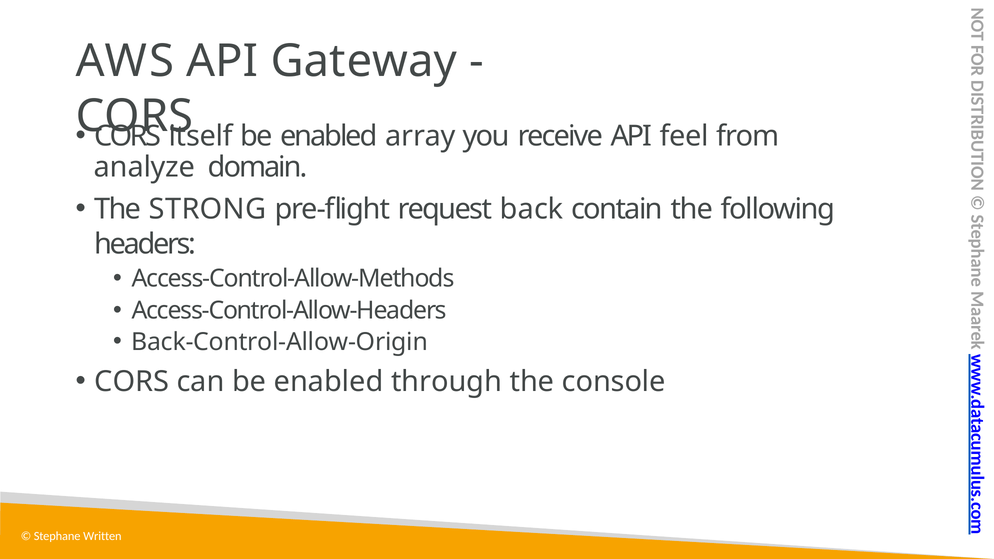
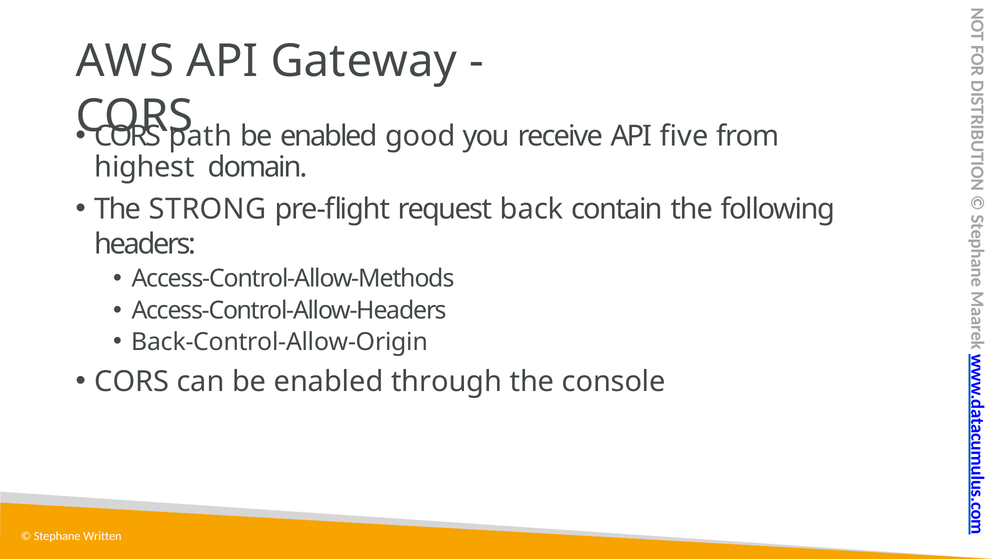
itself: itself -> path
array: array -> good
feel: feel -> five
analyze: analyze -> highest
